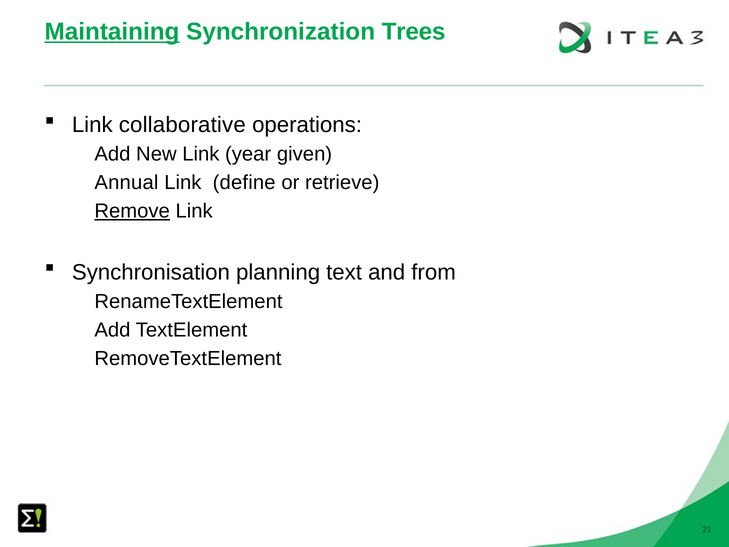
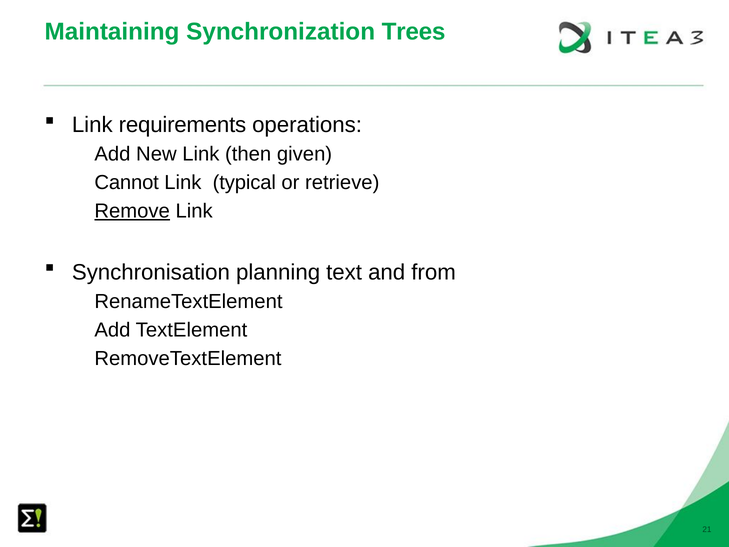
Maintaining underline: present -> none
collaborative: collaborative -> requirements
year: year -> then
Annual: Annual -> Cannot
define: define -> typical
